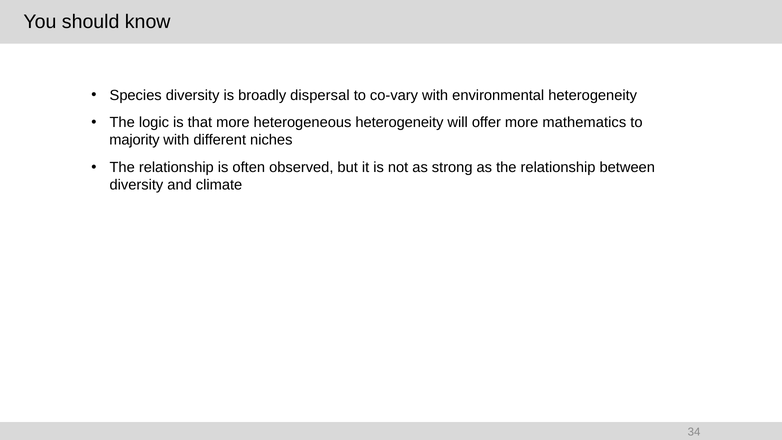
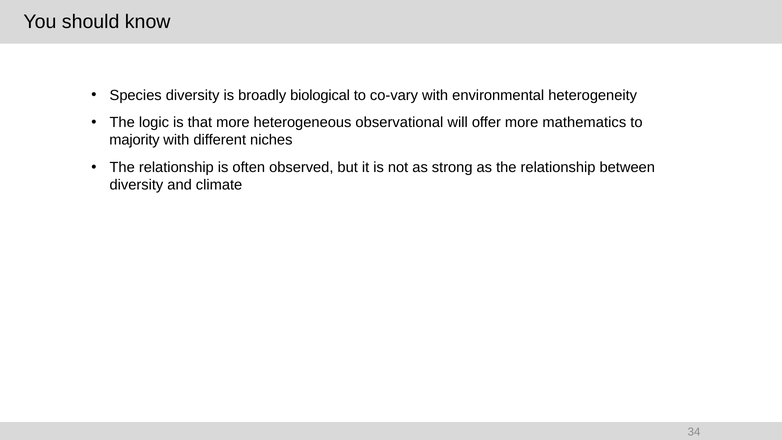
dispersal: dispersal -> biological
heterogeneous heterogeneity: heterogeneity -> observational
